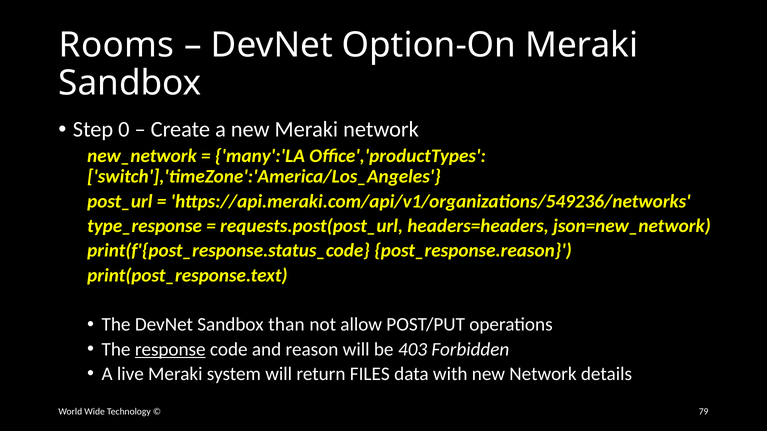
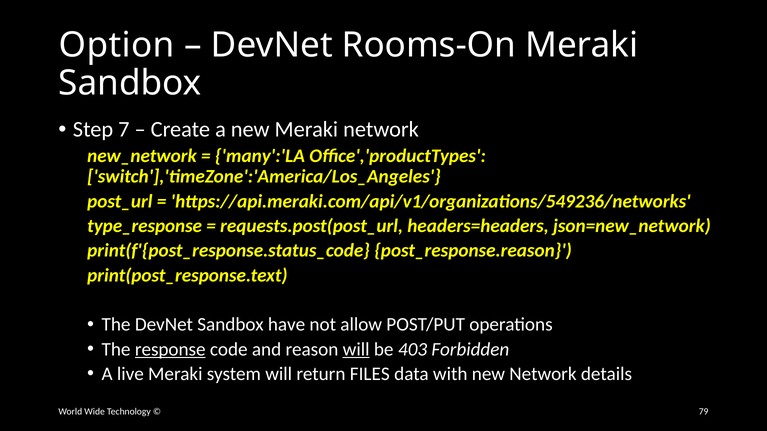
Rooms: Rooms -> Option
Option-On: Option-On -> Rooms-On
0: 0 -> 7
than: than -> have
will at (356, 350) underline: none -> present
